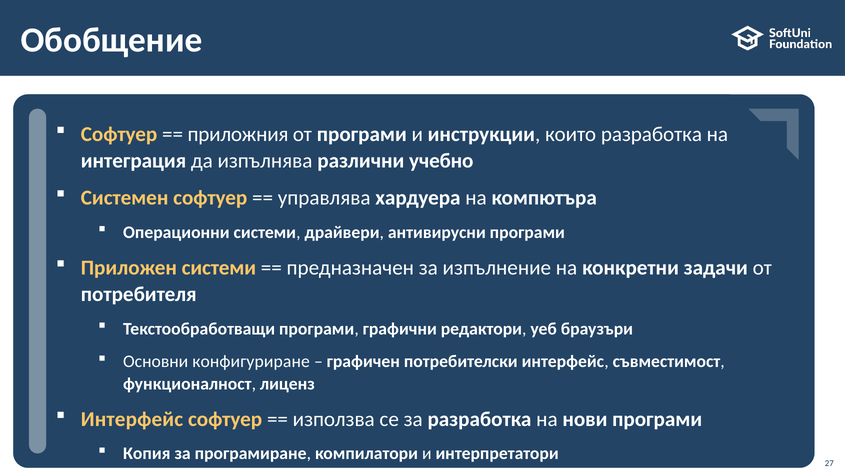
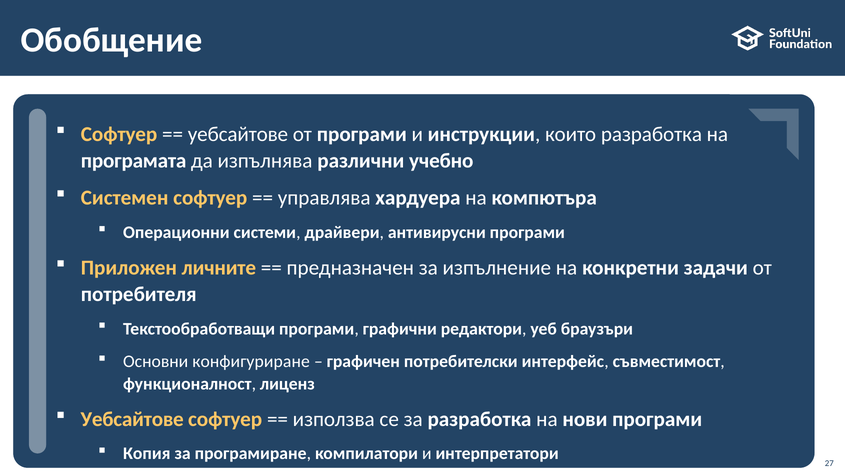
приложния at (238, 134): приложния -> уебсайтове
интеграция: интеграция -> програмата
Приложен системи: системи -> личните
Интерфейс at (132, 419): Интерфейс -> Уебсайтове
